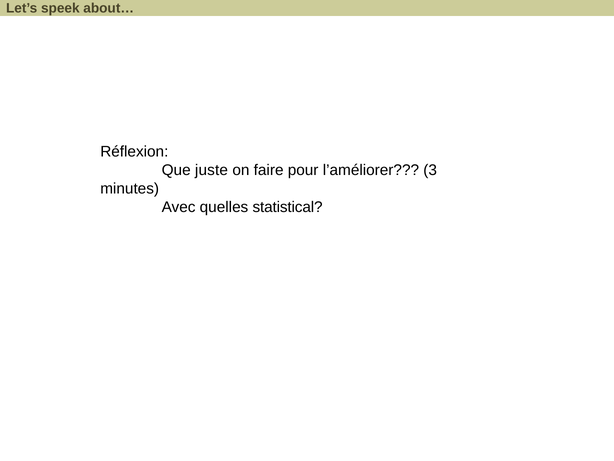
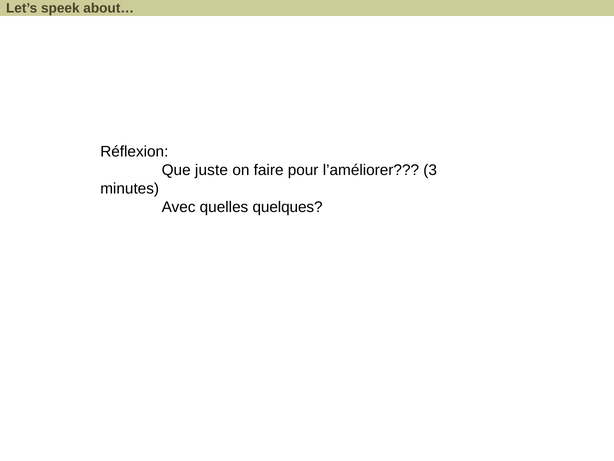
statistical: statistical -> quelques
